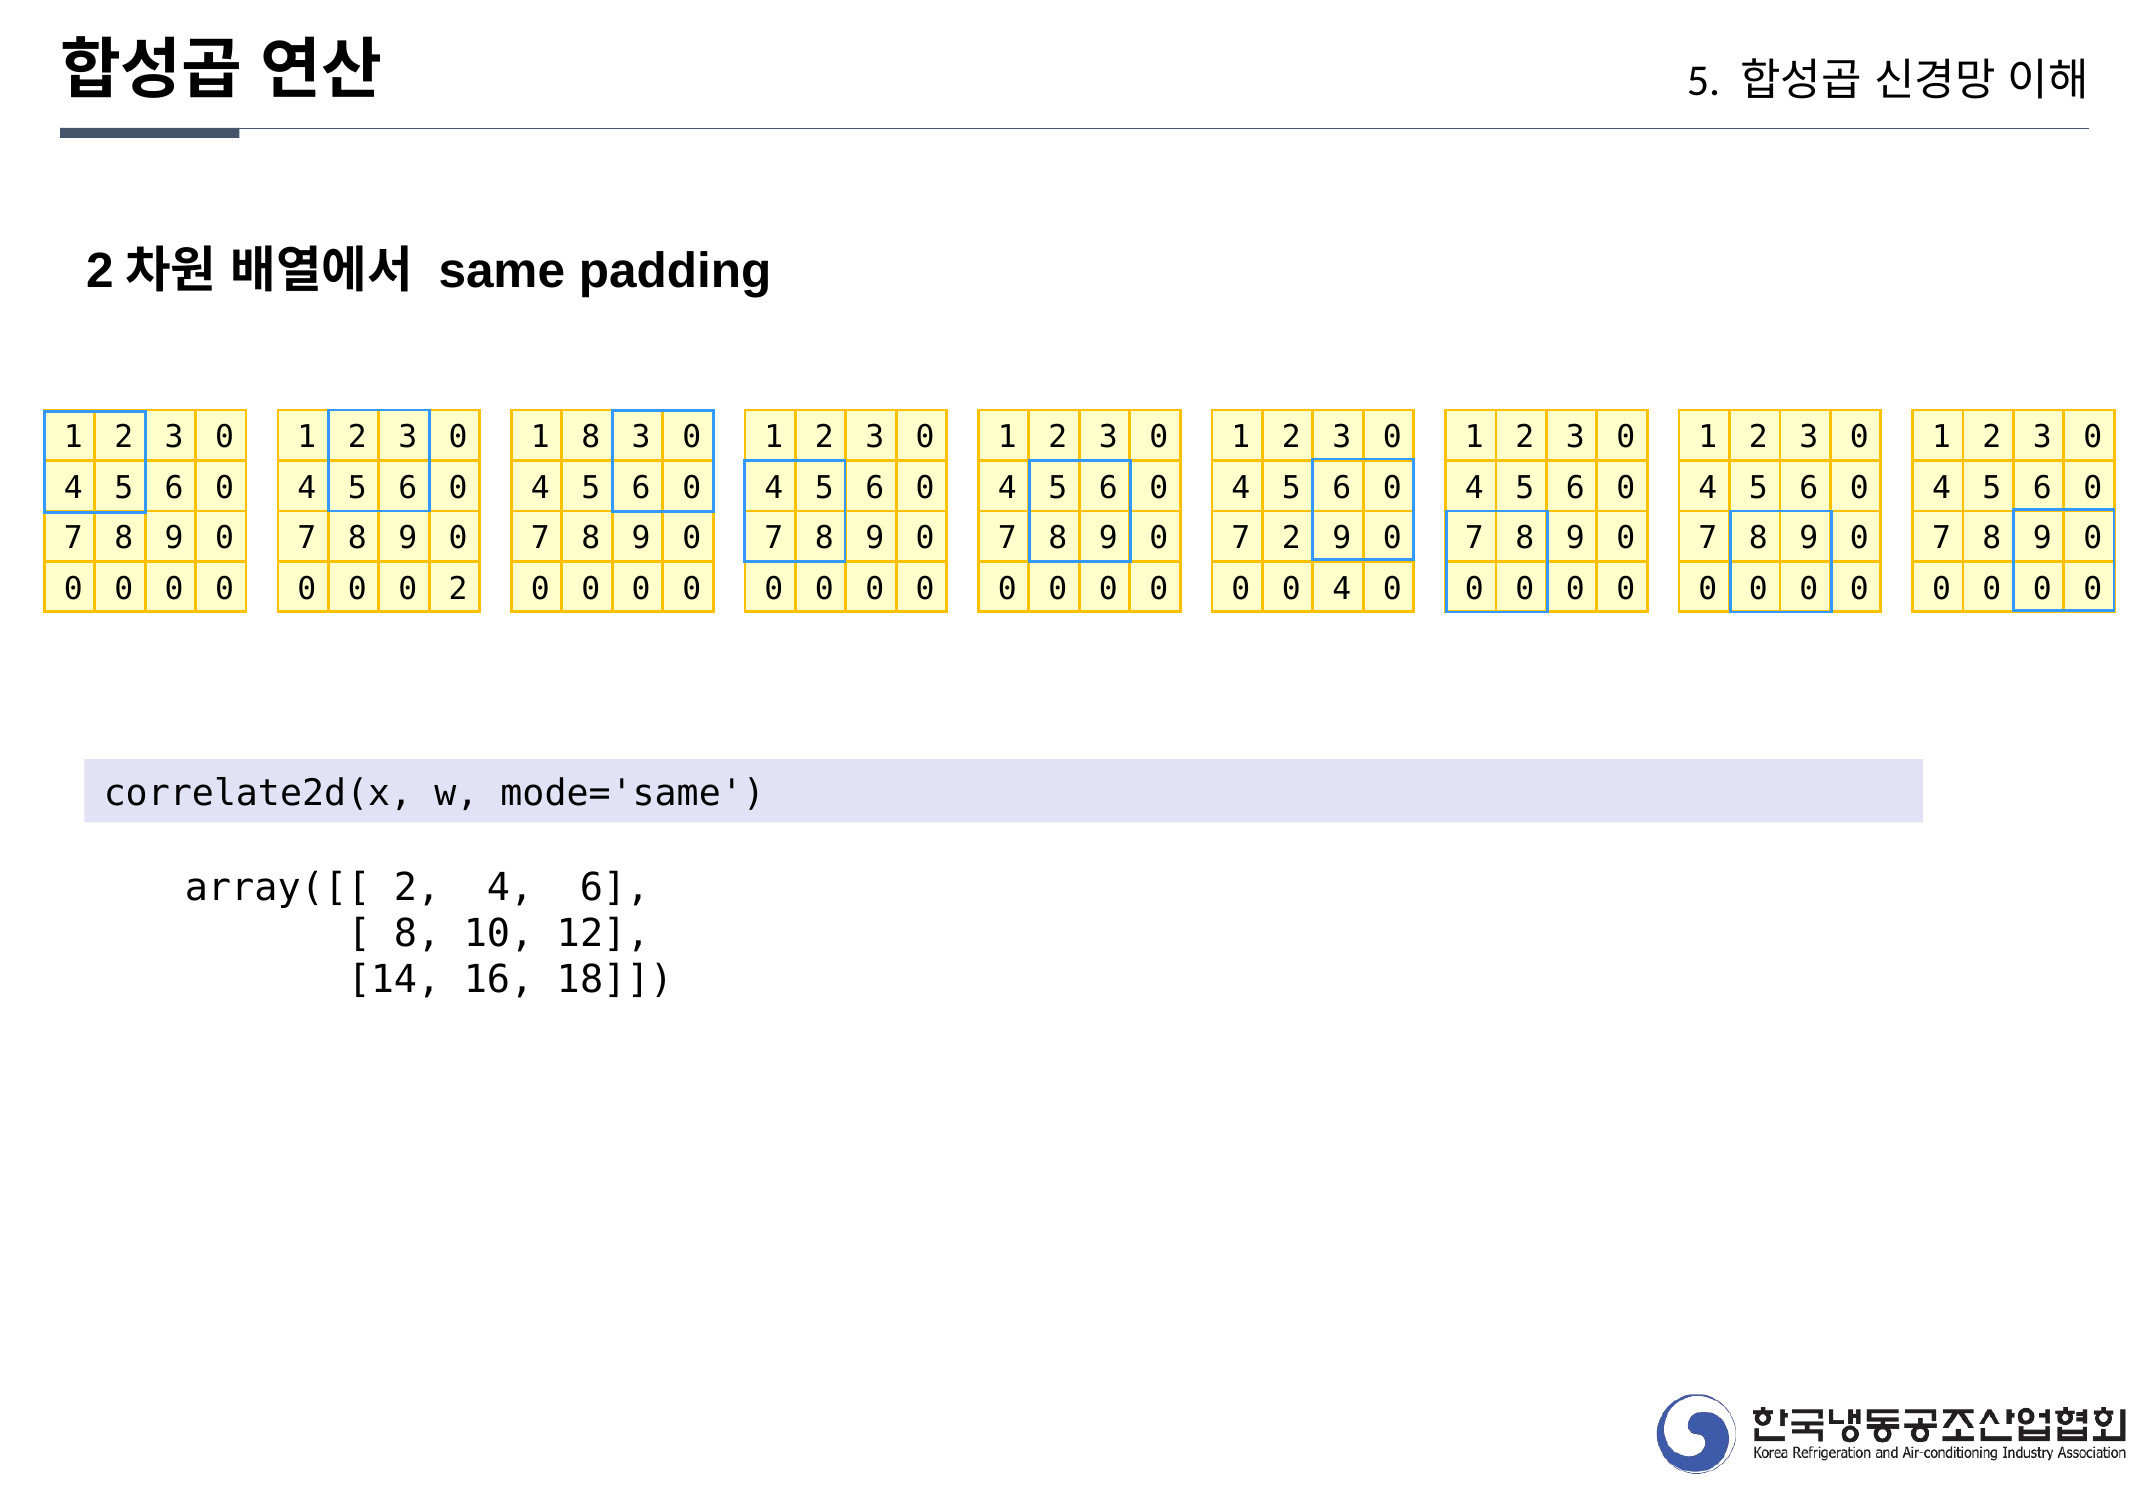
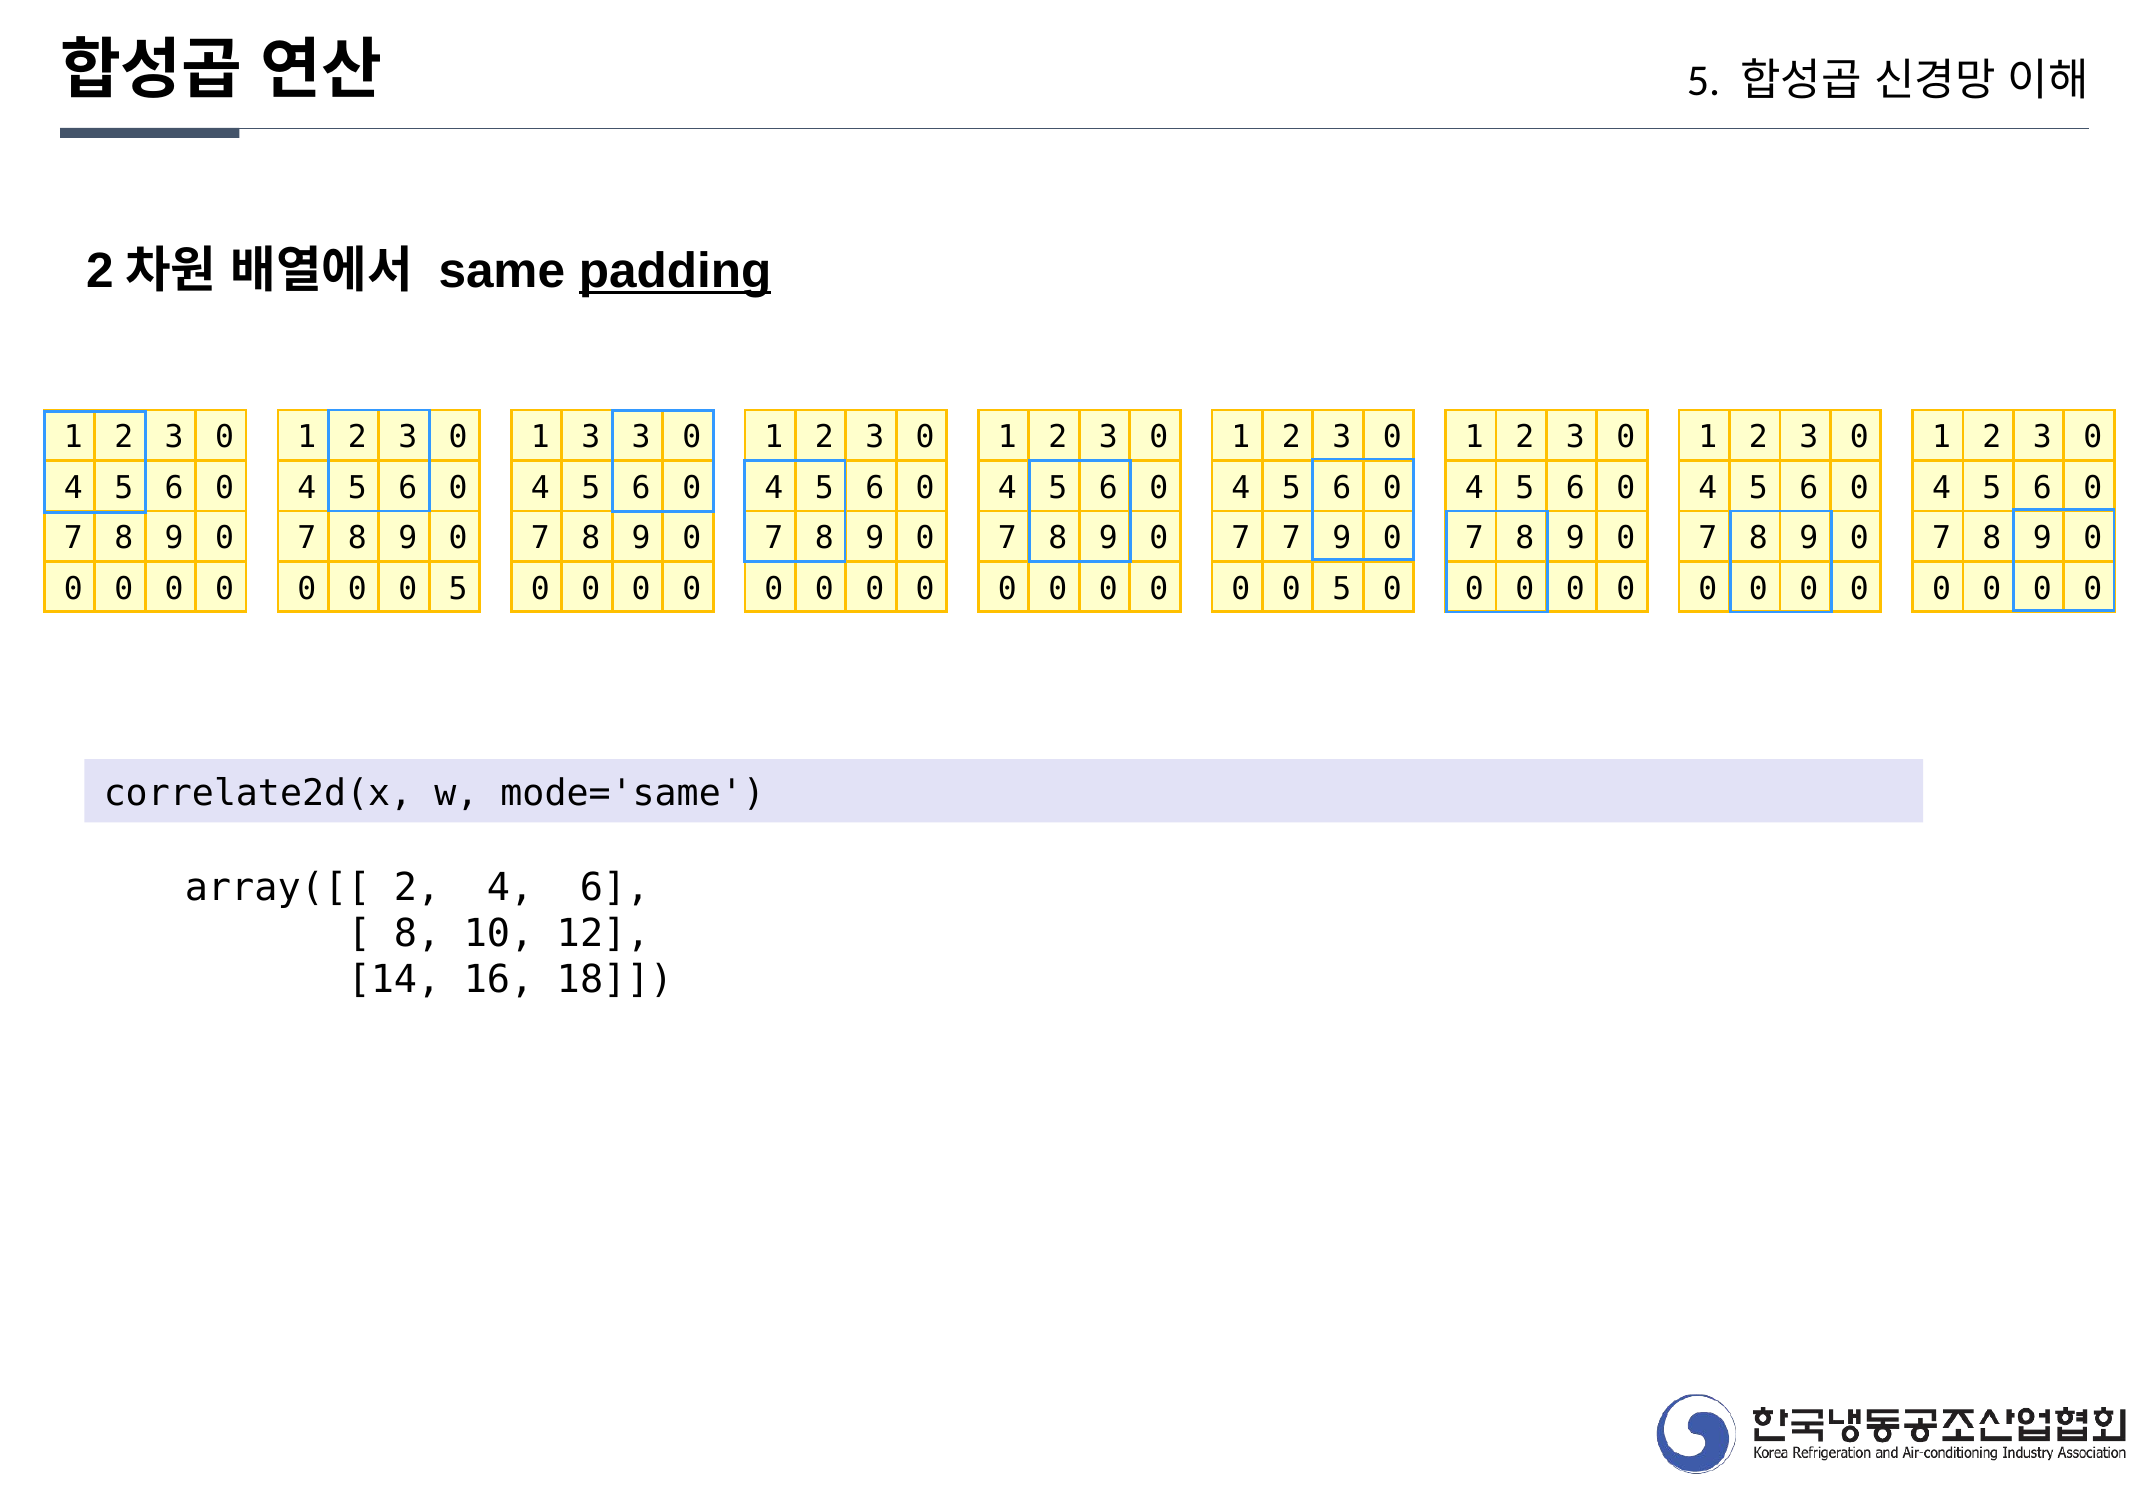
padding underline: none -> present
1 8: 8 -> 3
7 2: 2 -> 7
2 at (458, 589): 2 -> 5
4 at (1342, 589): 4 -> 5
